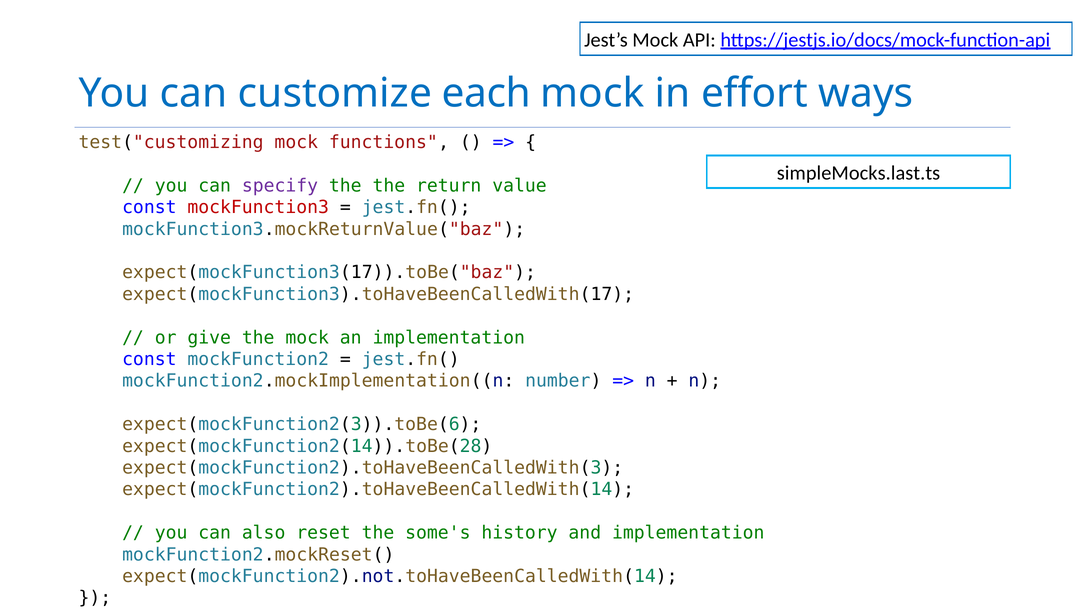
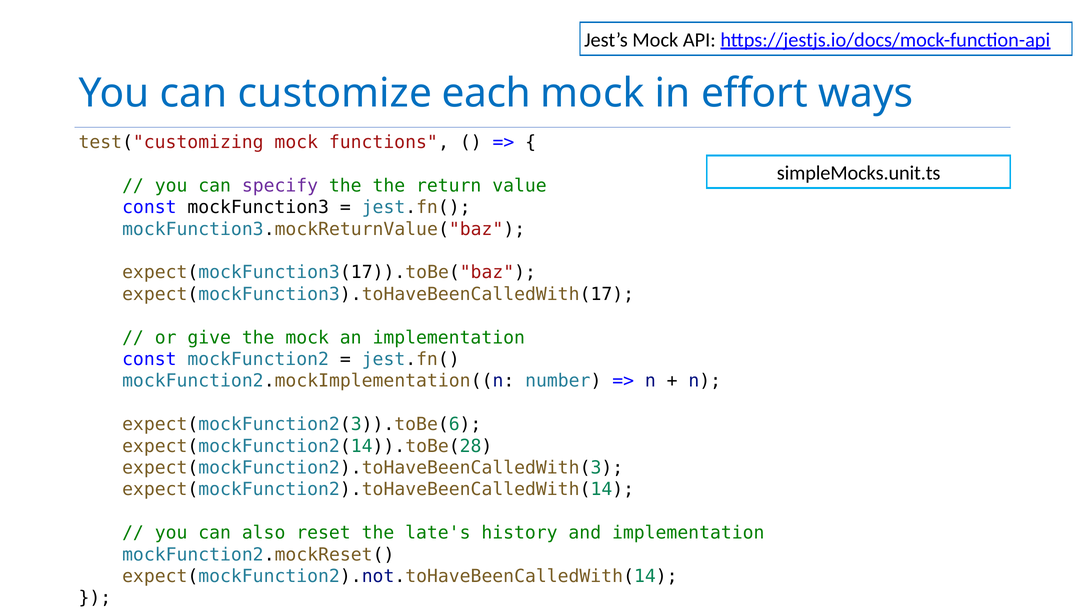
simpleMocks.last.ts: simpleMocks.last.ts -> simpleMocks.unit.ts
mockFunction3 colour: red -> black
some's: some's -> late's
